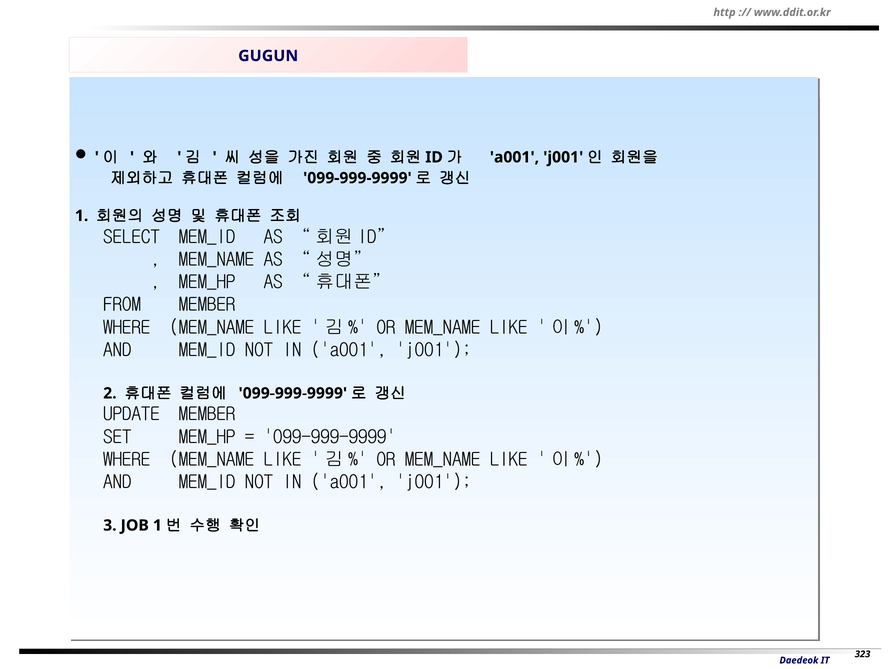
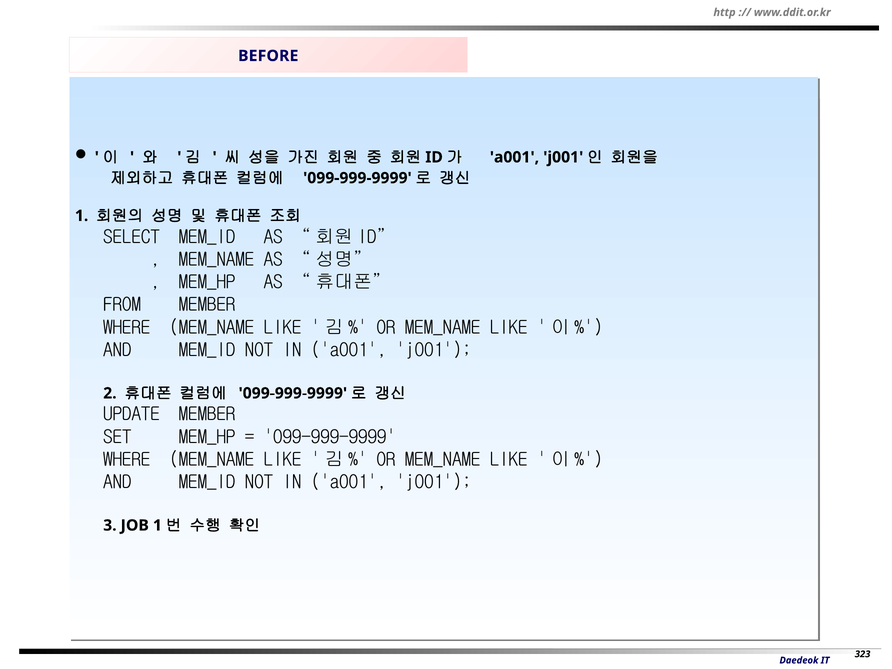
GUGUN: GUGUN -> BEFORE
